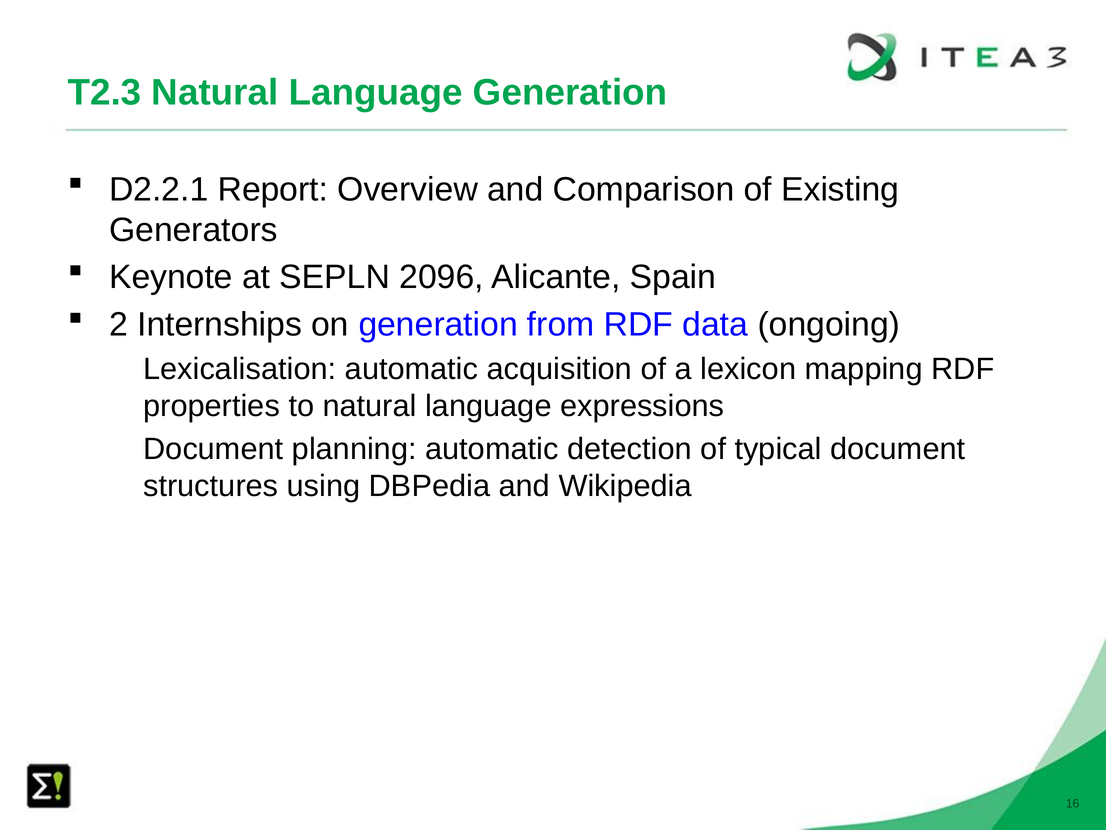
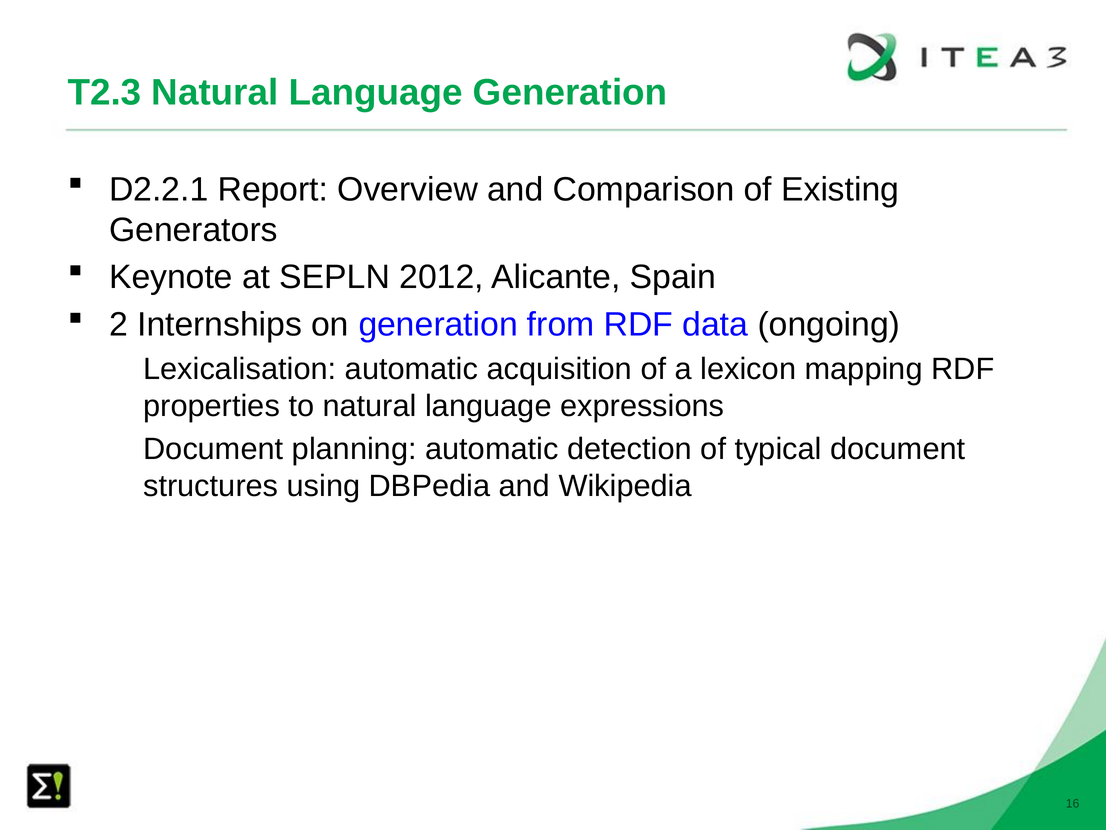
2096: 2096 -> 2012
